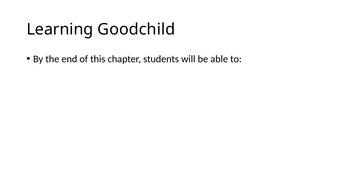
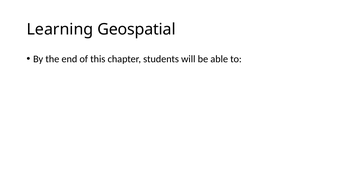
Goodchild: Goodchild -> Geospatial
